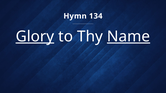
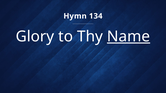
Glory underline: present -> none
